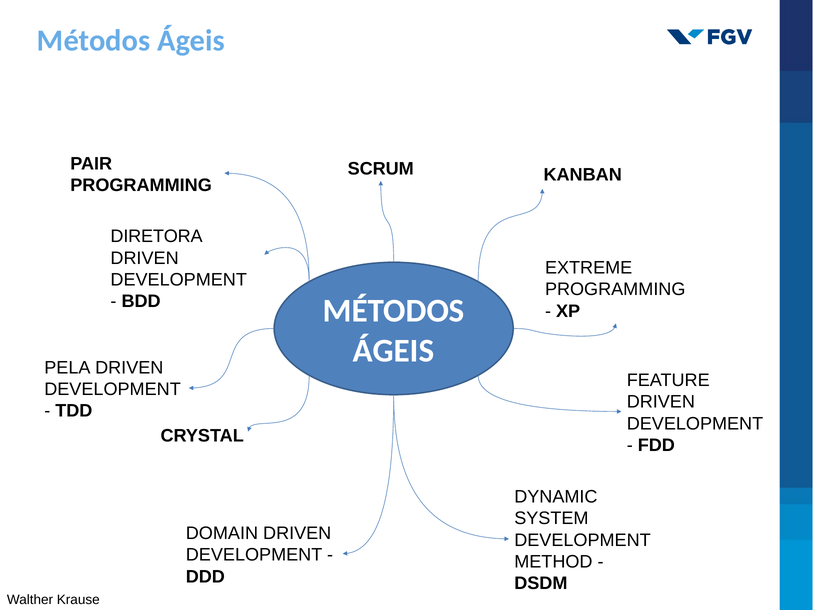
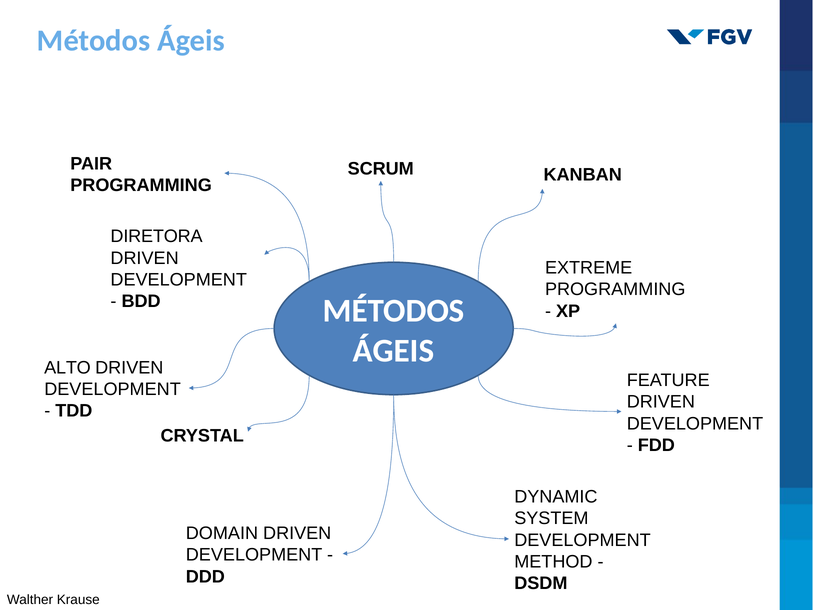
PELA: PELA -> ALTO
